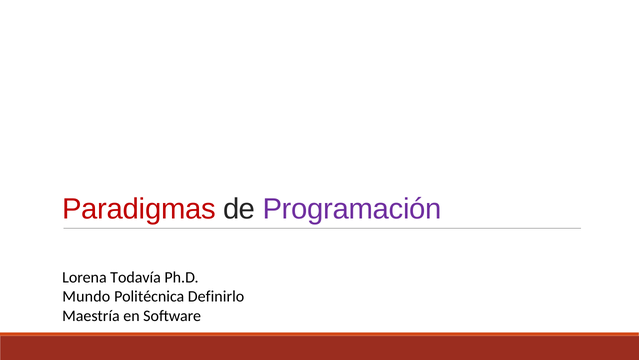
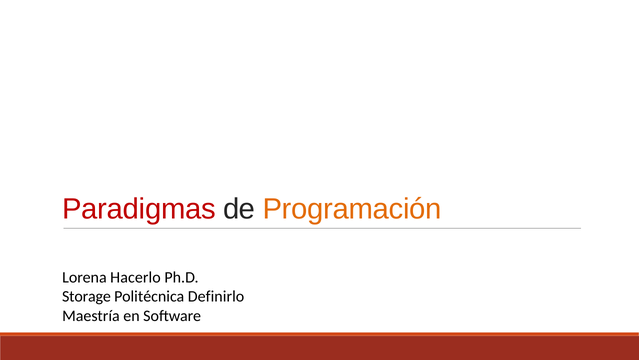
Programación colour: purple -> orange
Todavía: Todavía -> Hacerlo
Mundo: Mundo -> Storage
